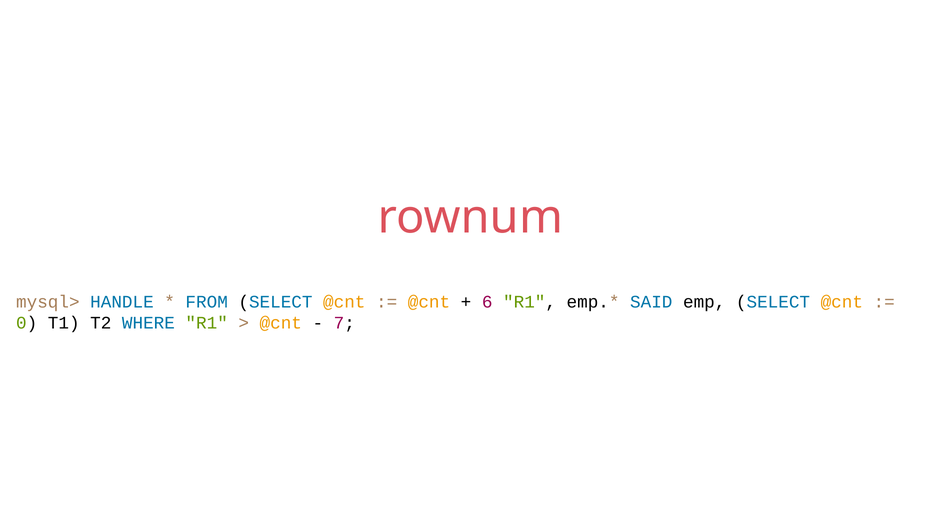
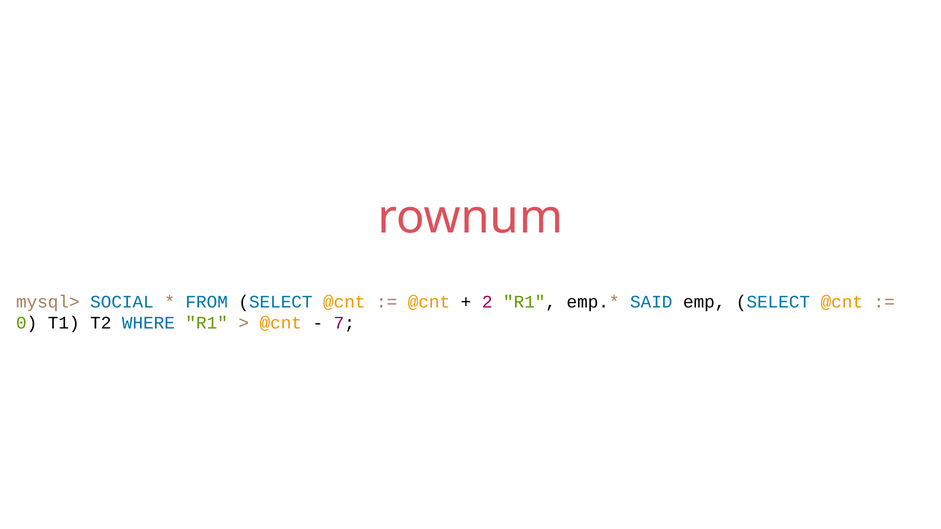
HANDLE: HANDLE -> SOCIAL
6: 6 -> 2
